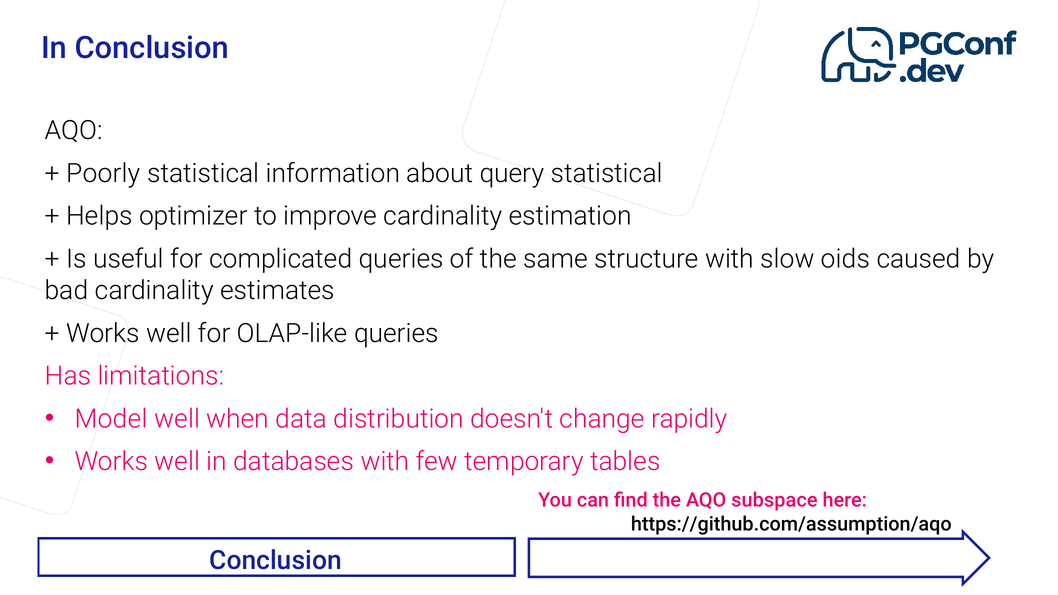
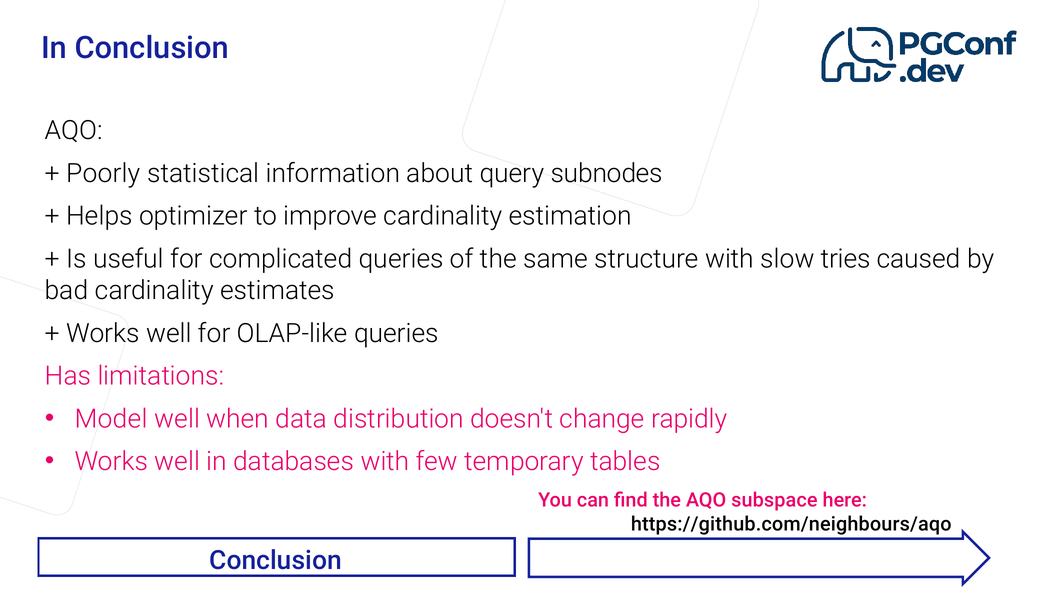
query statistical: statistical -> subnodes
oids: oids -> tries
https://github.com/assumption/aqo: https://github.com/assumption/aqo -> https://github.com/neighbours/aqo
